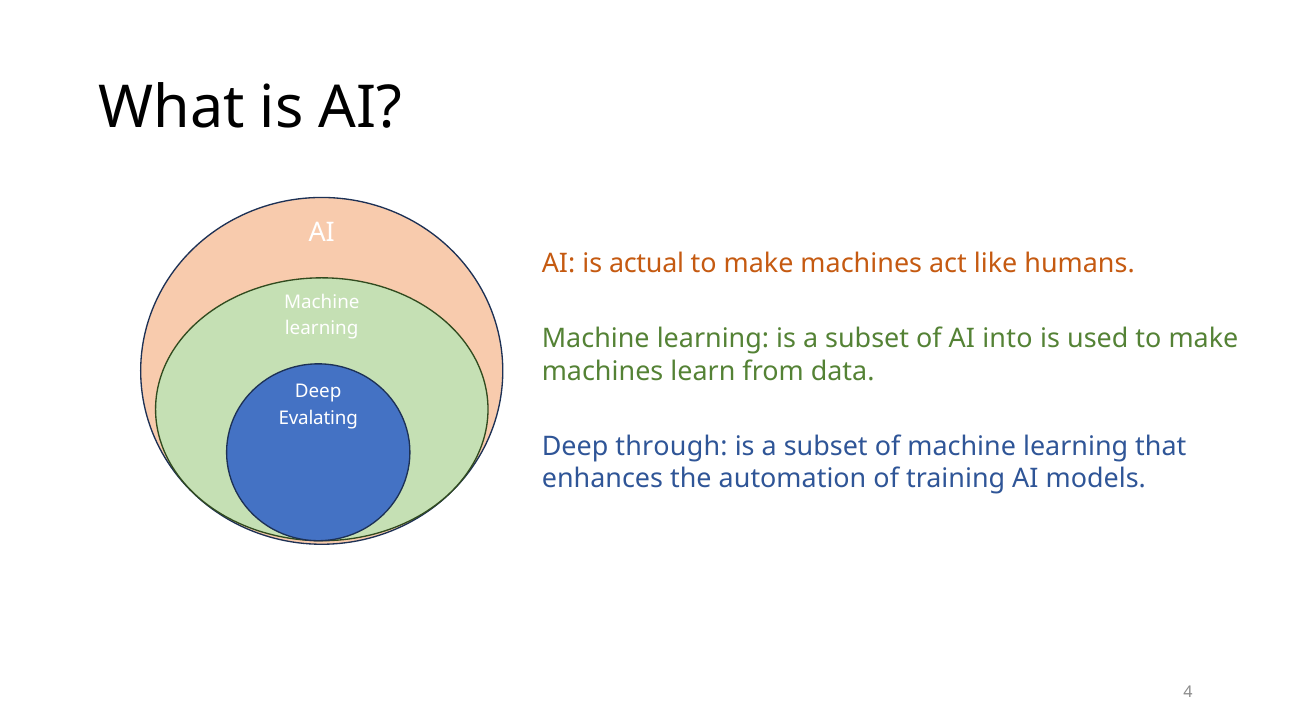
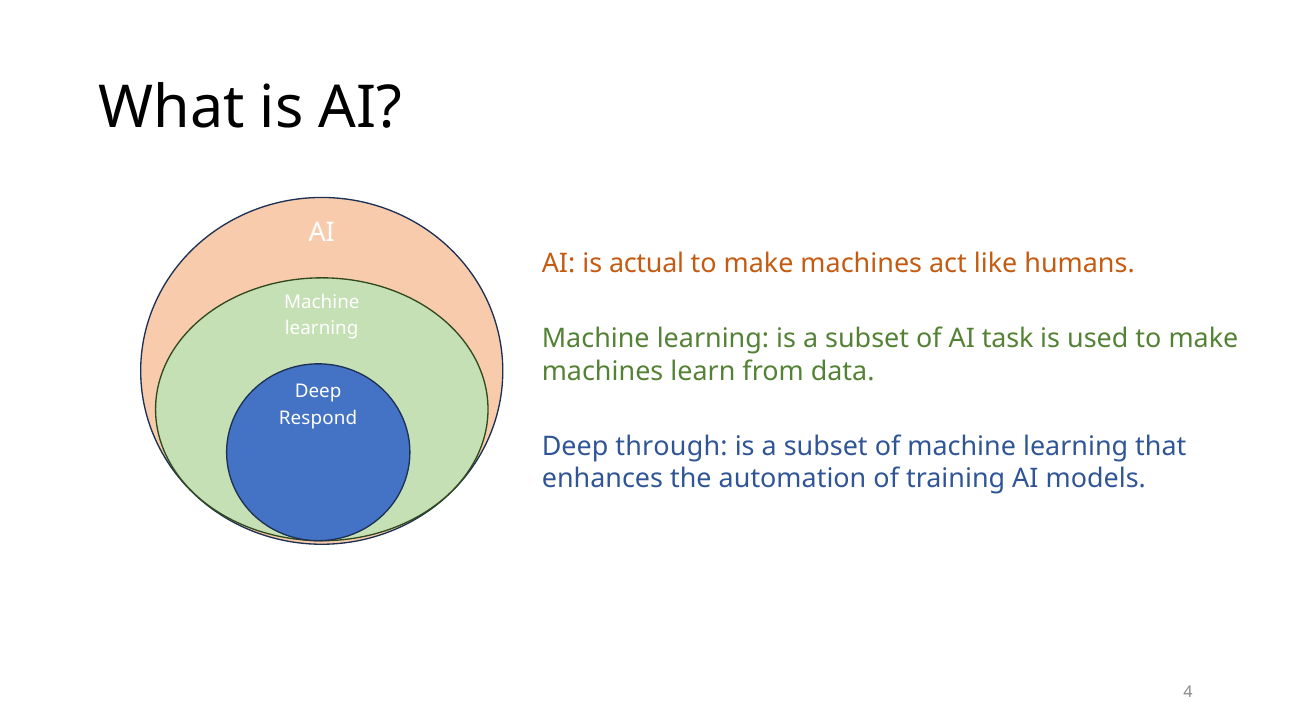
into: into -> task
Evalating: Evalating -> Respond
